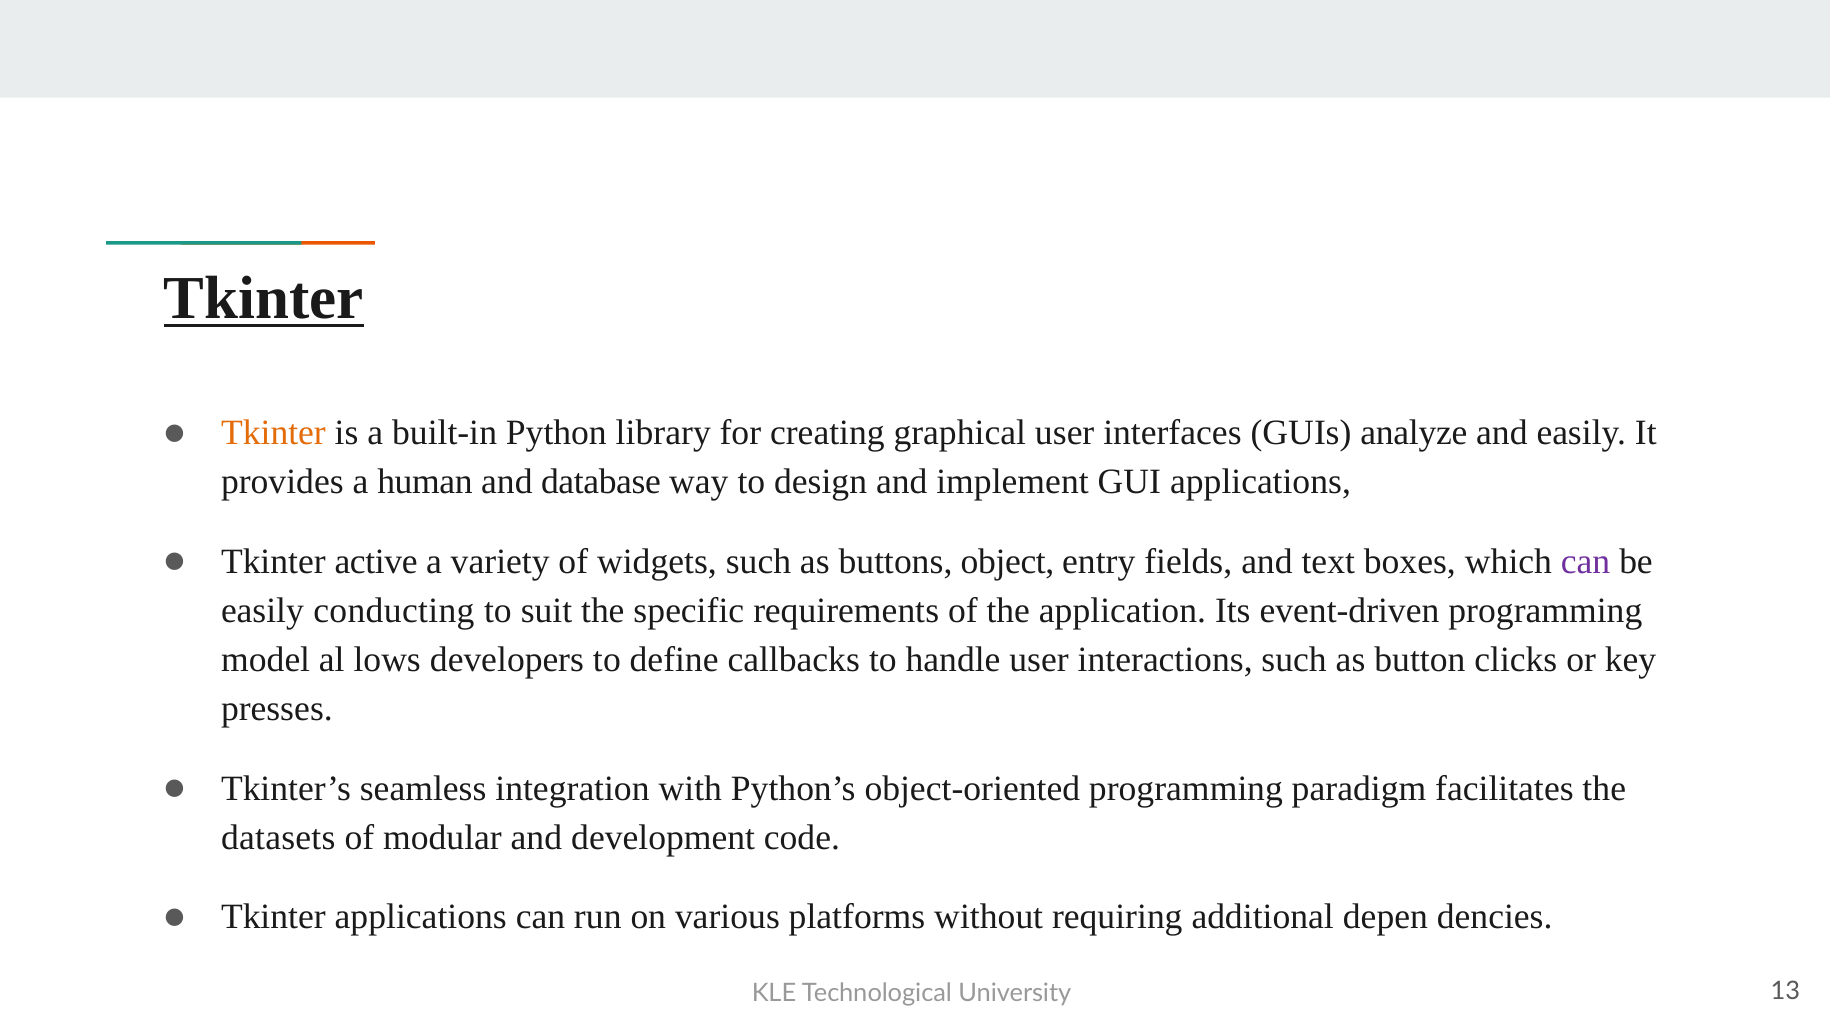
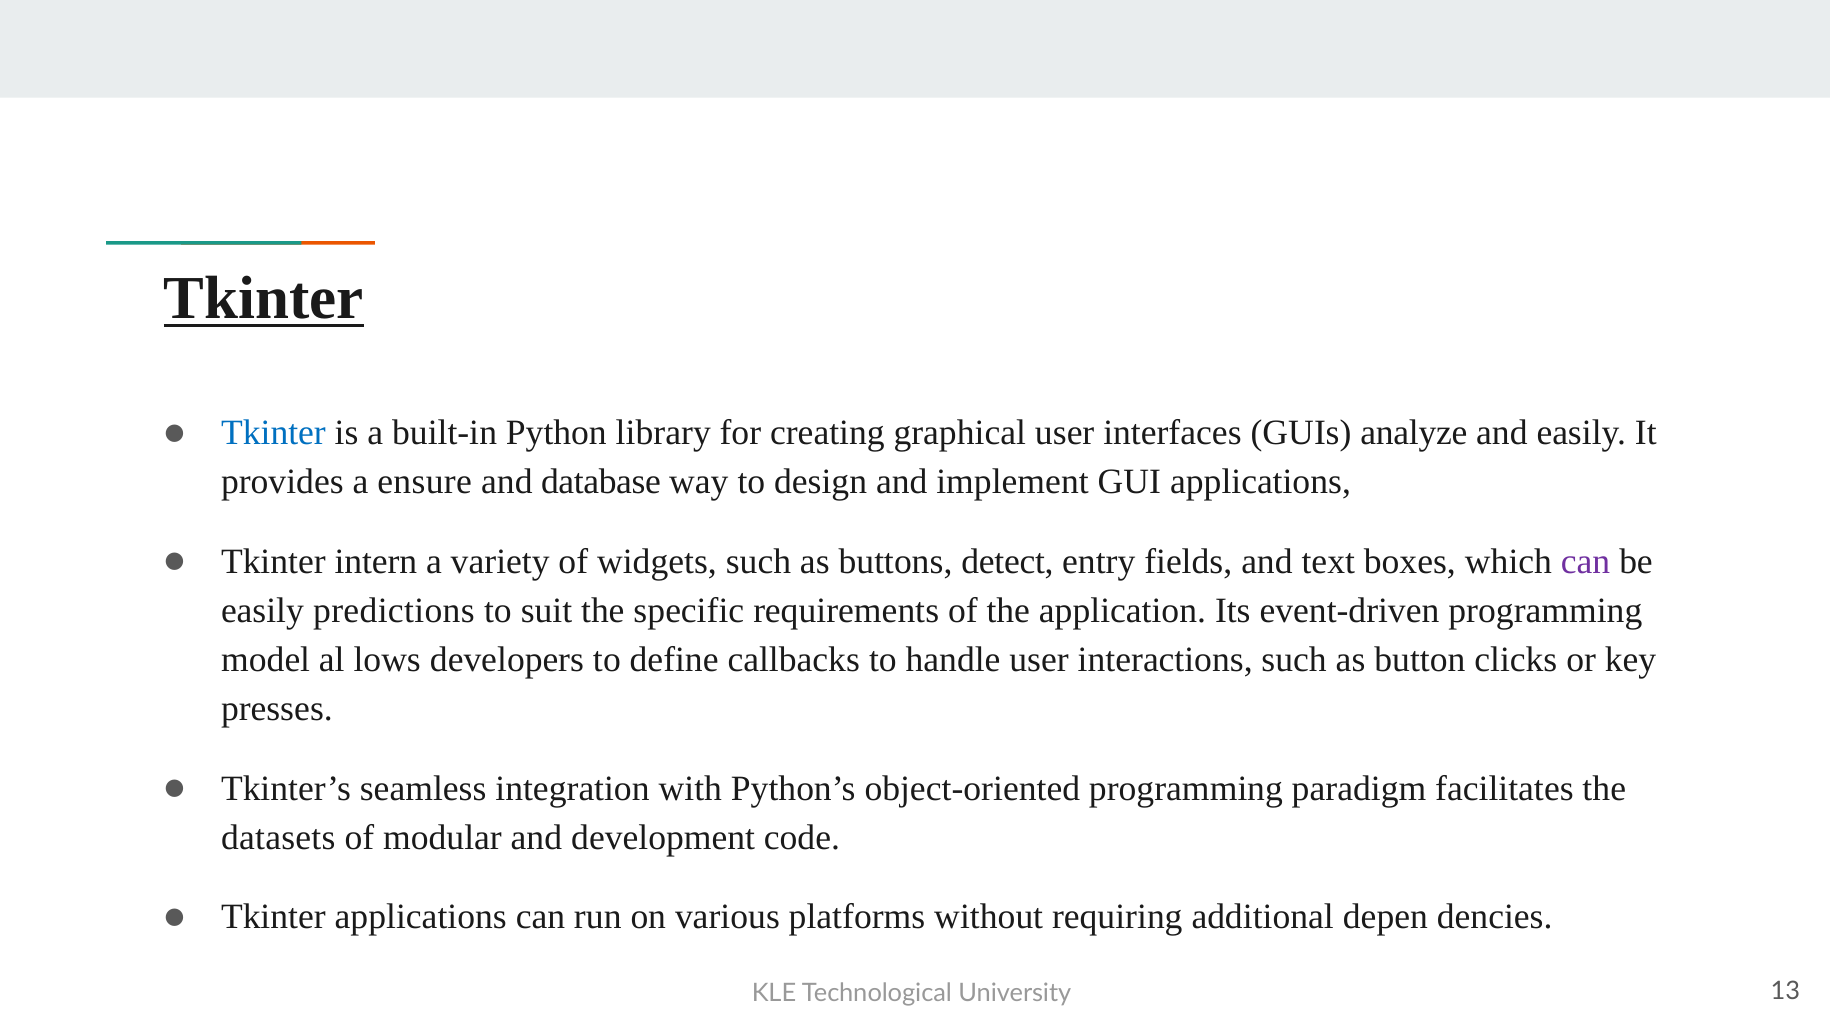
Tkinter at (273, 433) colour: orange -> blue
human: human -> ensure
active: active -> intern
object: object -> detect
conducting: conducting -> predictions
